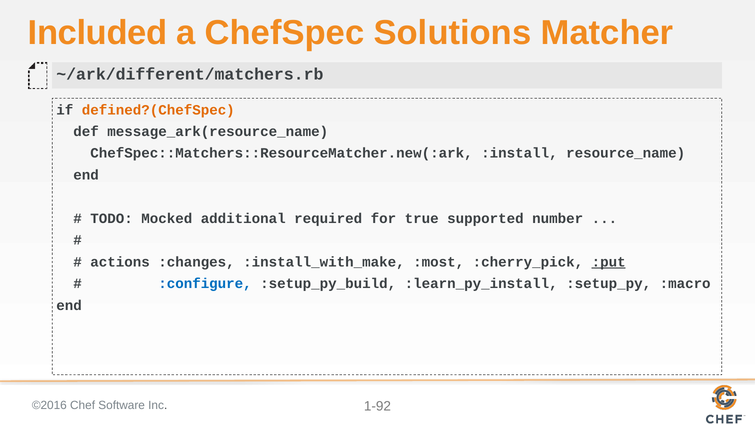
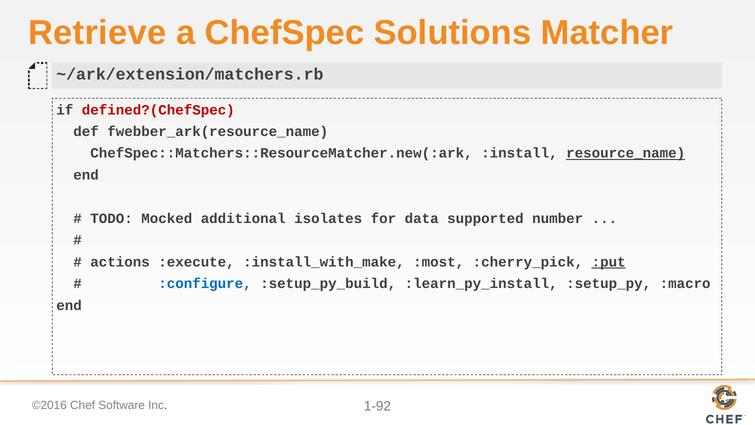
Included: Included -> Retrieve
~/ark/different/matchers.rb: ~/ark/different/matchers.rb -> ~/ark/extension/matchers.rb
defined?(ChefSpec colour: orange -> red
message_ark(resource_name: message_ark(resource_name -> fwebber_ark(resource_name
resource_name underline: none -> present
required: required -> isolates
true: true -> data
:changes: :changes -> :execute
